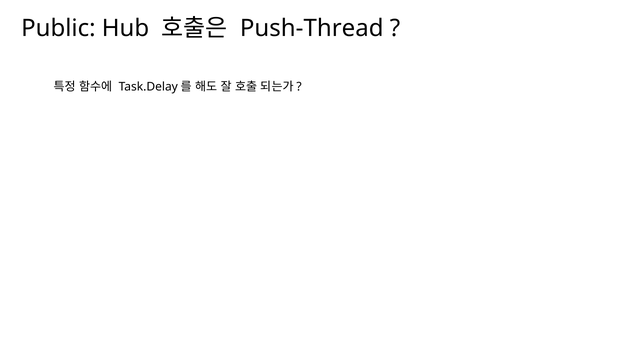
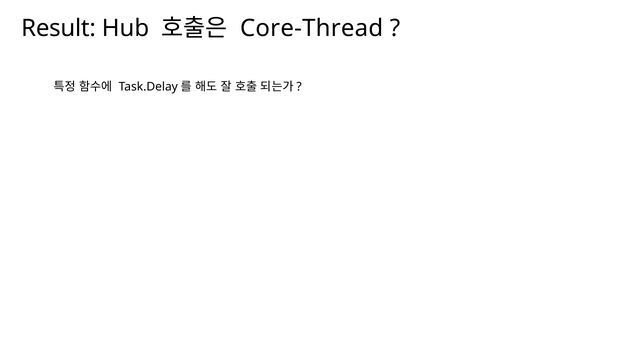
Public: Public -> Result
Push-Thread: Push-Thread -> Core-Thread
